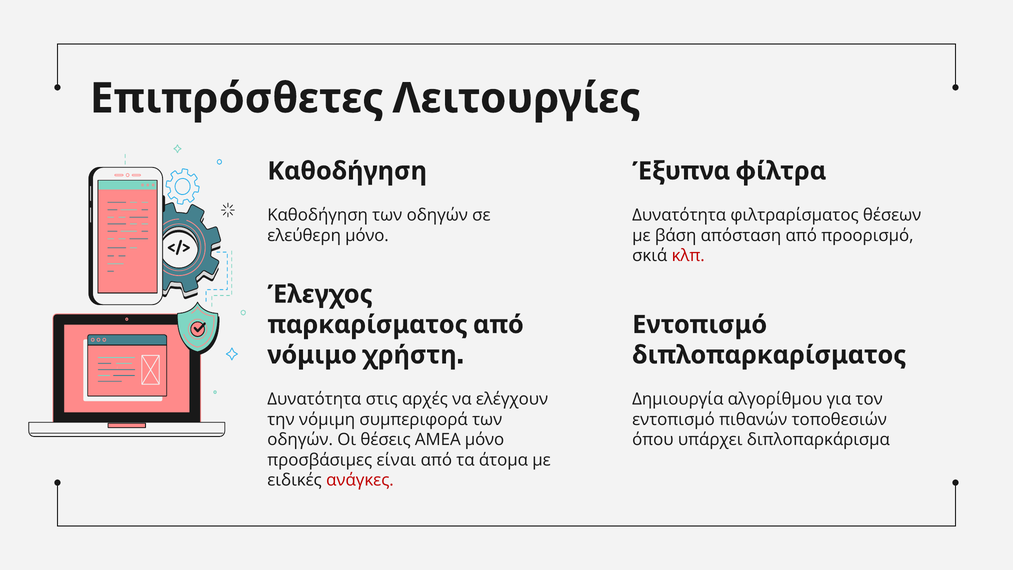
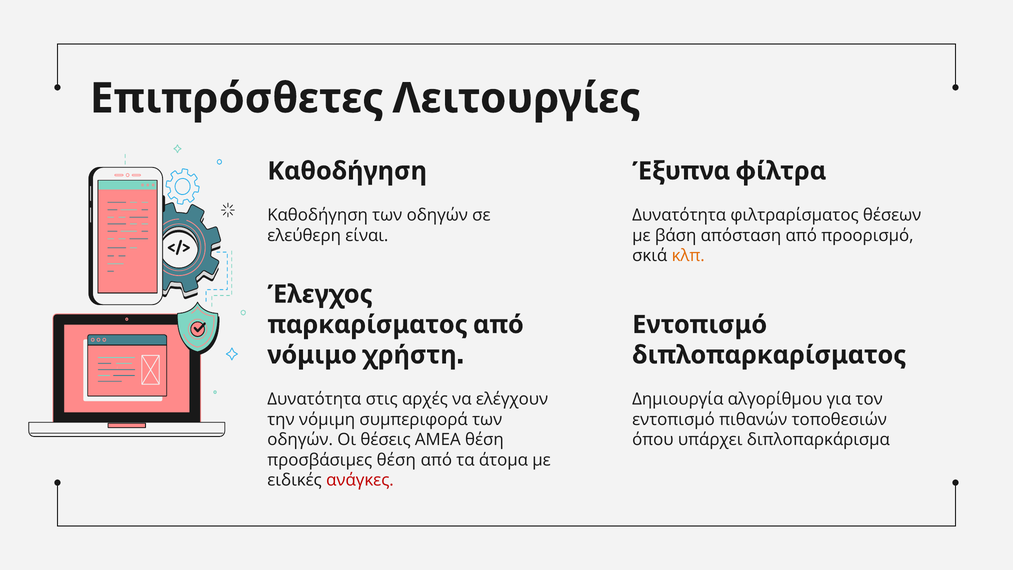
ελεύθερη μόνο: μόνο -> είναι
κλπ colour: red -> orange
ΑΜΕΑ μόνο: μόνο -> θέση
προσβάσιμες είναι: είναι -> θέση
